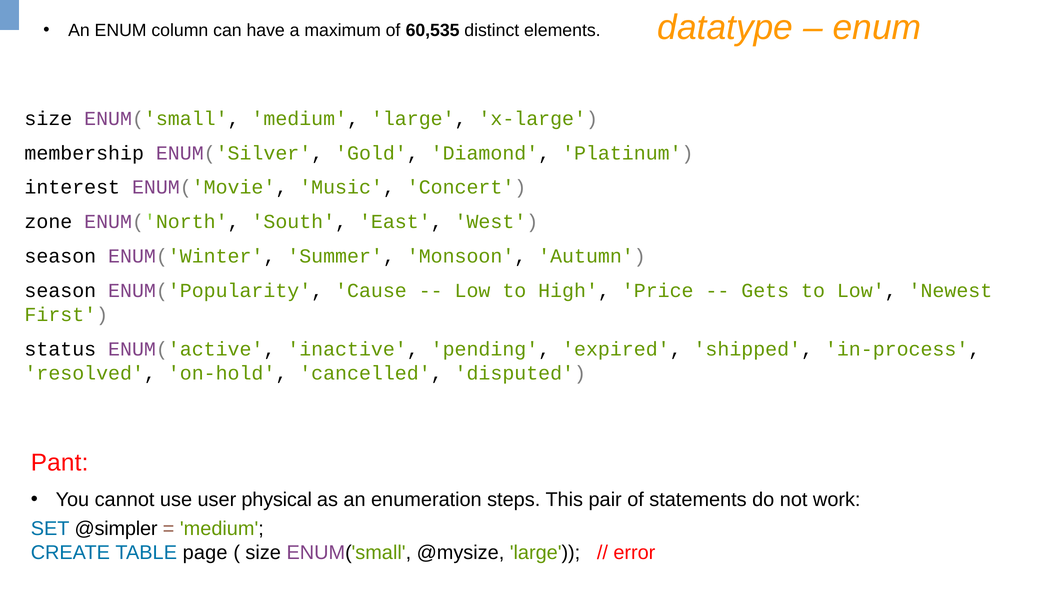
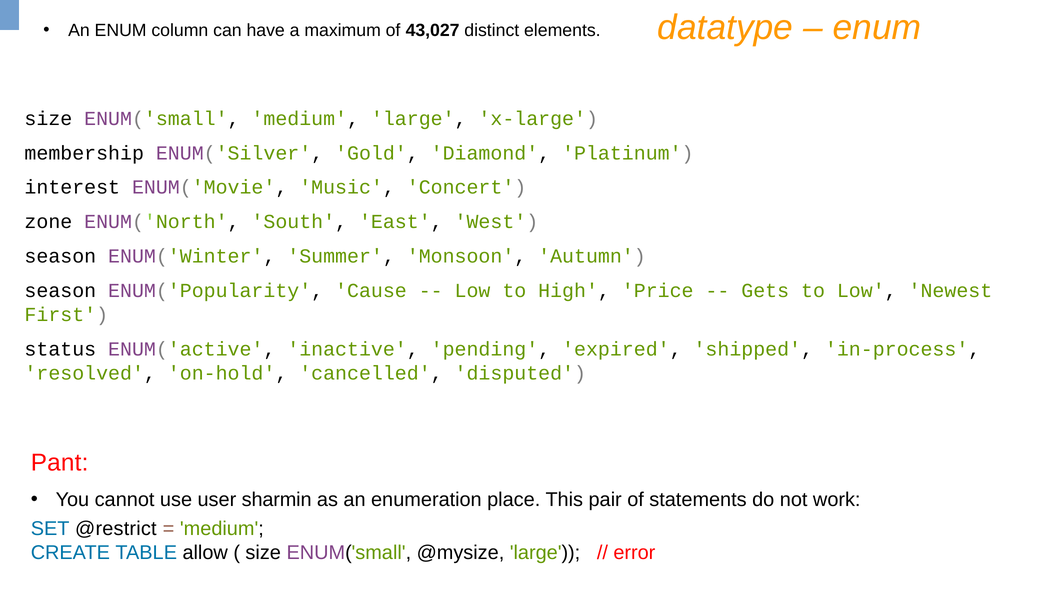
60,535: 60,535 -> 43,027
physical: physical -> sharmin
steps: steps -> place
@simpler: @simpler -> @restrict
page: page -> allow
